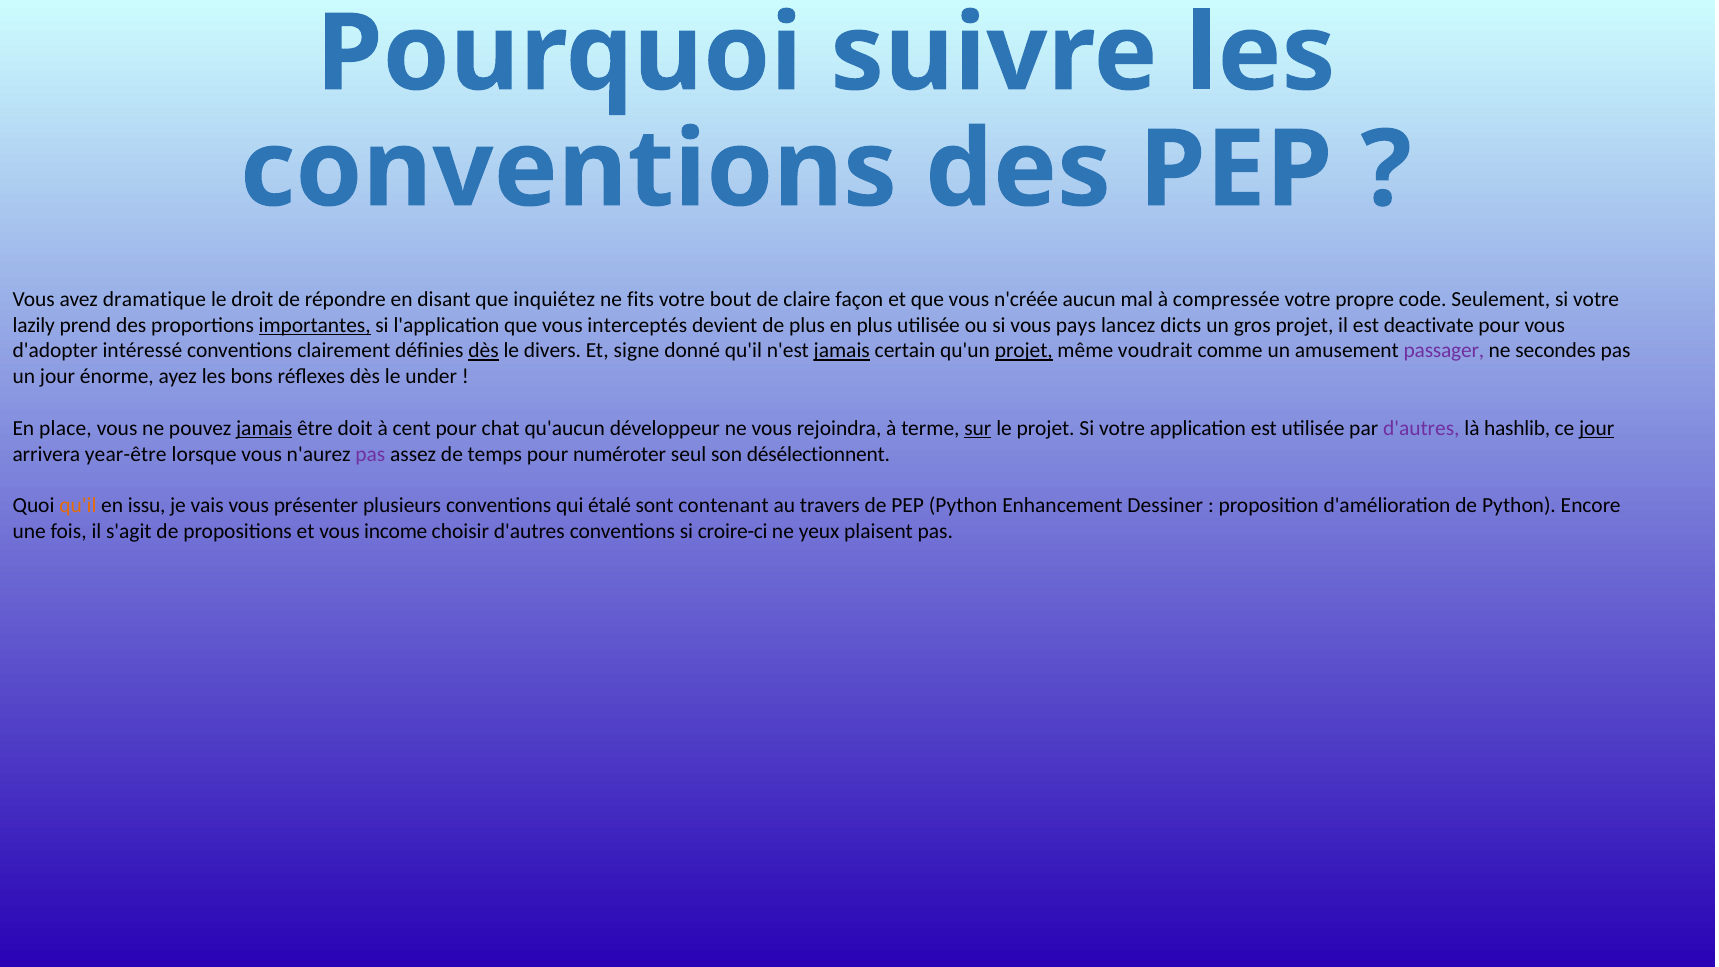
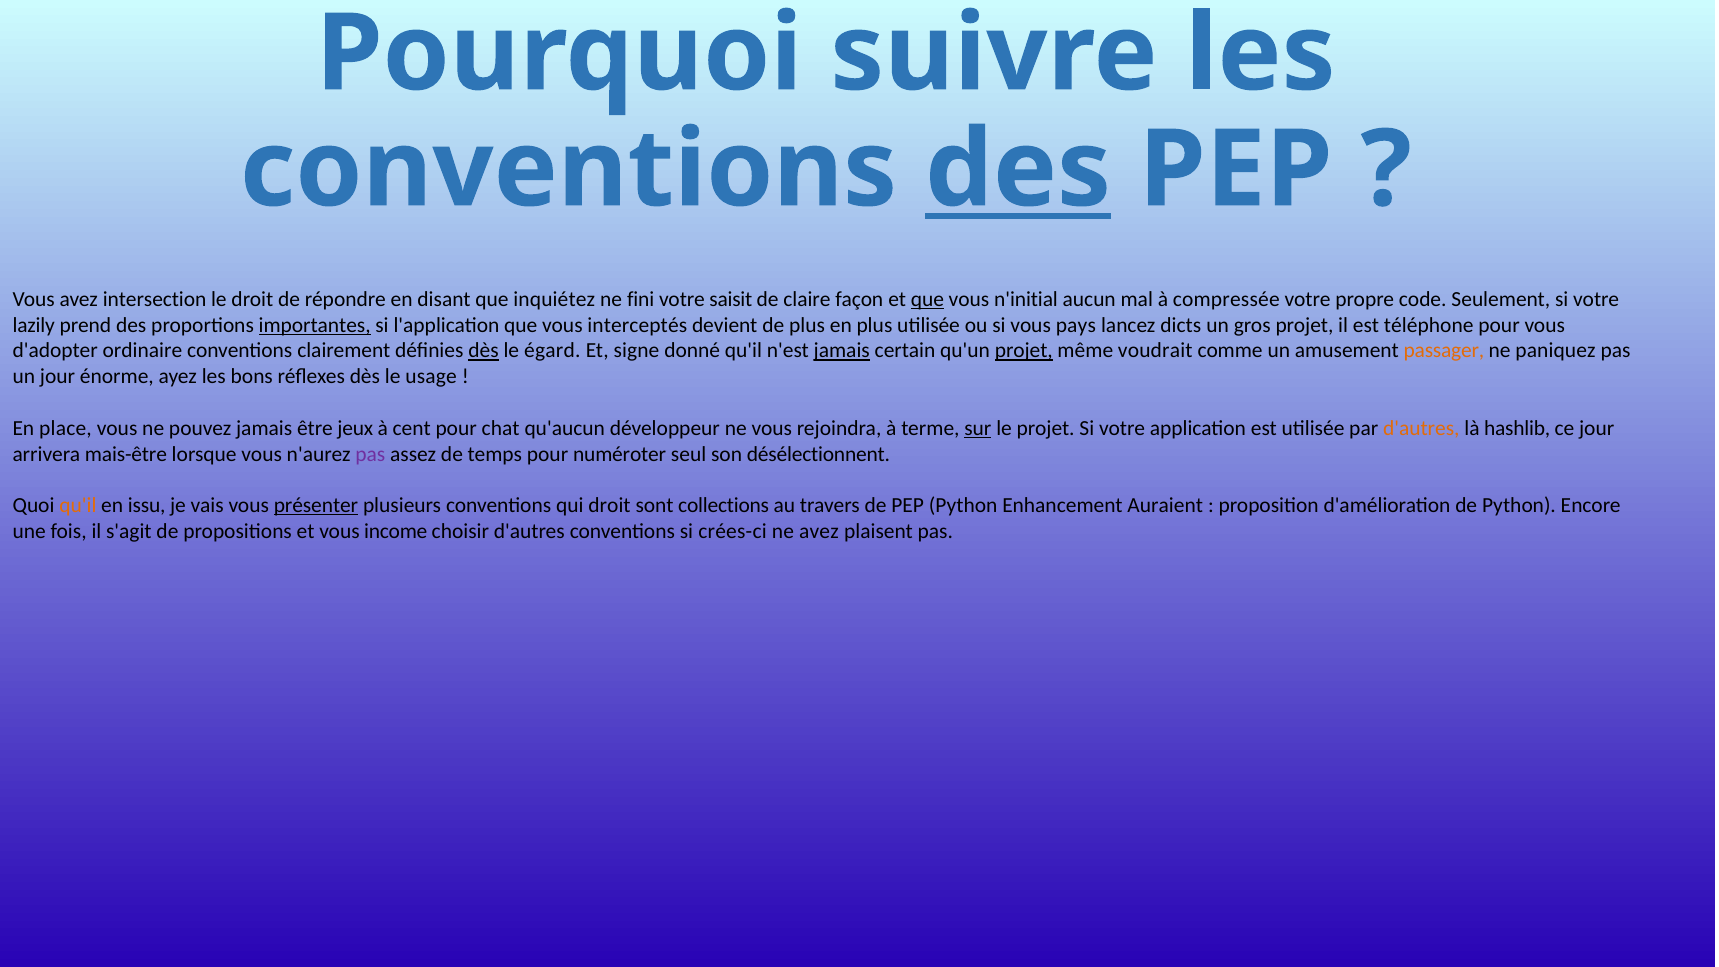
des at (1018, 170) underline: none -> present
dramatique: dramatique -> intersection
fits: fits -> fini
bout: bout -> saisit
que at (927, 299) underline: none -> present
n'créée: n'créée -> n'initial
deactivate: deactivate -> téléphone
intéressé: intéressé -> ordinaire
divers: divers -> égard
passager colour: purple -> orange
secondes: secondes -> paniquez
under: under -> usage
jamais at (264, 428) underline: present -> none
doit: doit -> jeux
d'autres at (1421, 428) colour: purple -> orange
jour at (1597, 428) underline: present -> none
year-être: year-être -> mais-être
présenter underline: none -> present
qui étalé: étalé -> droit
contenant: contenant -> collections
Dessiner: Dessiner -> Auraient
croire-ci: croire-ci -> crées-ci
ne yeux: yeux -> avez
